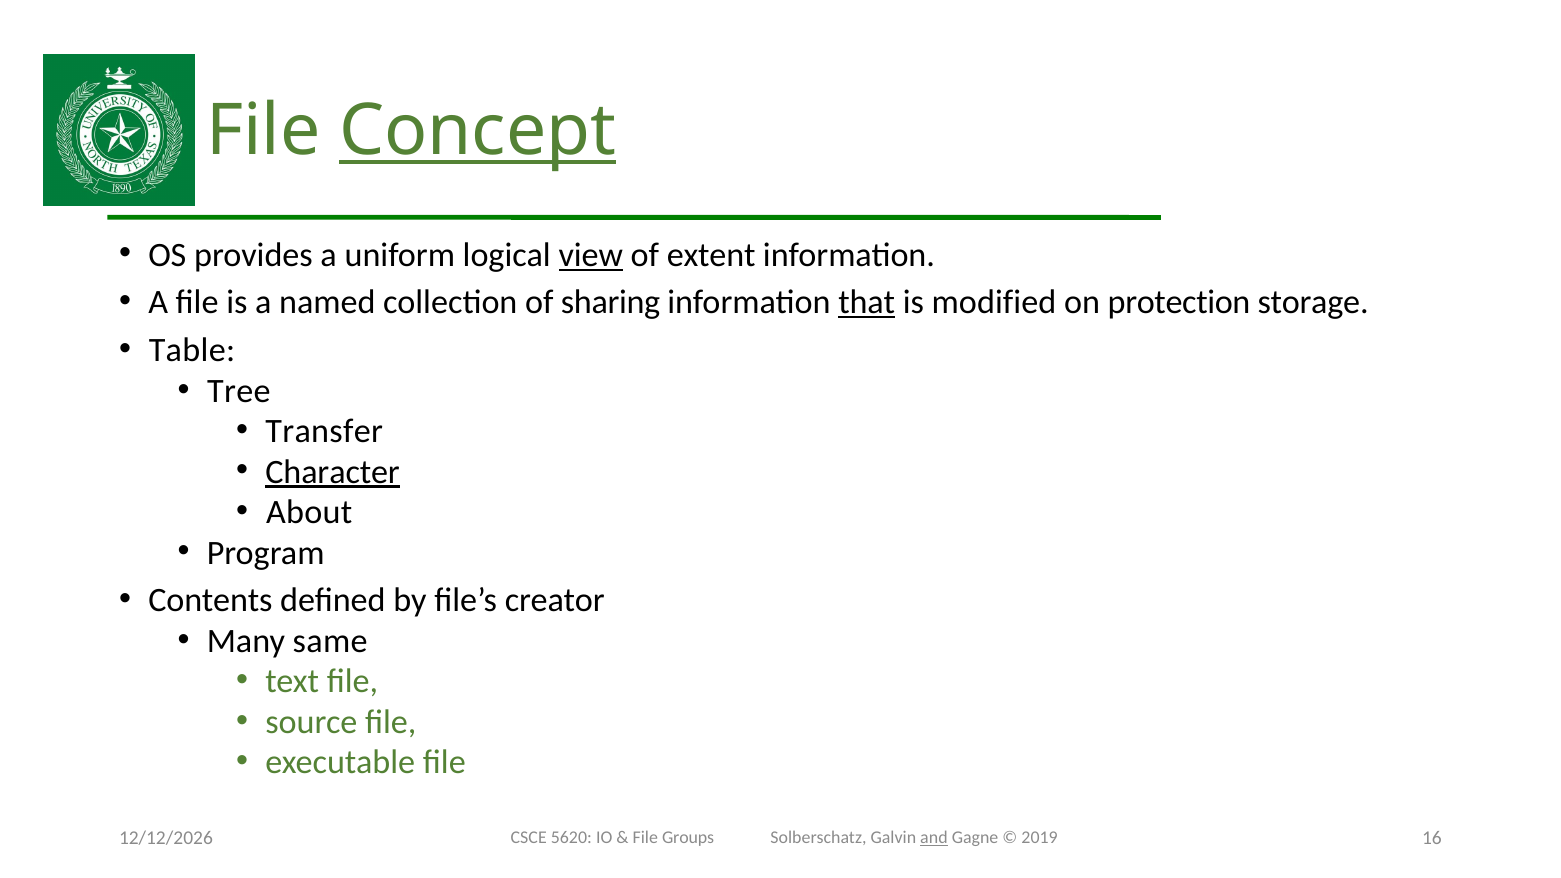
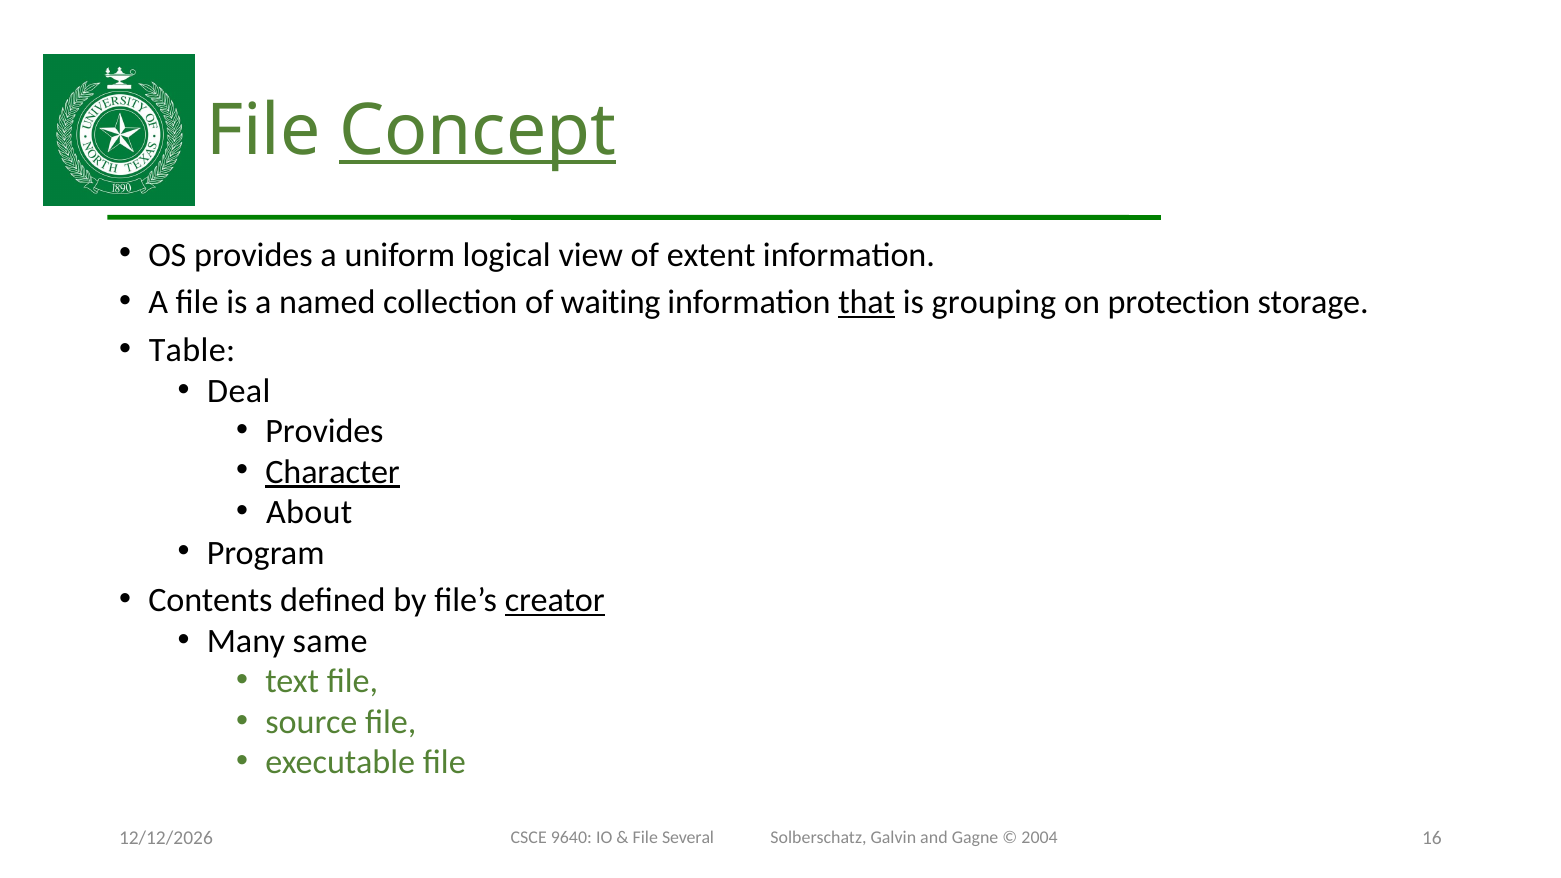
view underline: present -> none
sharing: sharing -> waiting
modified: modified -> grouping
Tree: Tree -> Deal
Transfer at (324, 431): Transfer -> Provides
creator underline: none -> present
5620: 5620 -> 9640
Groups: Groups -> Several
and underline: present -> none
2019: 2019 -> 2004
